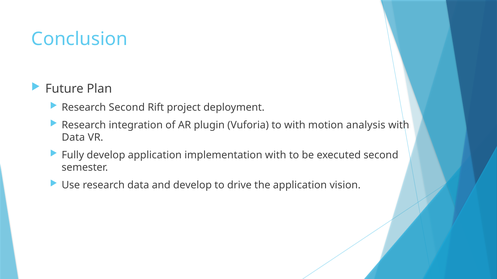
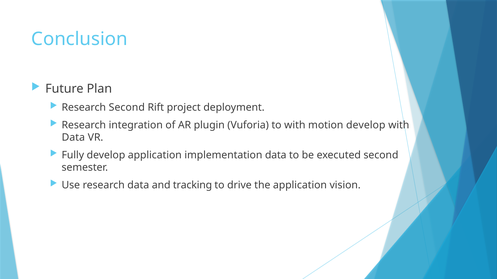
motion analysis: analysis -> develop
implementation with: with -> data
and develop: develop -> tracking
